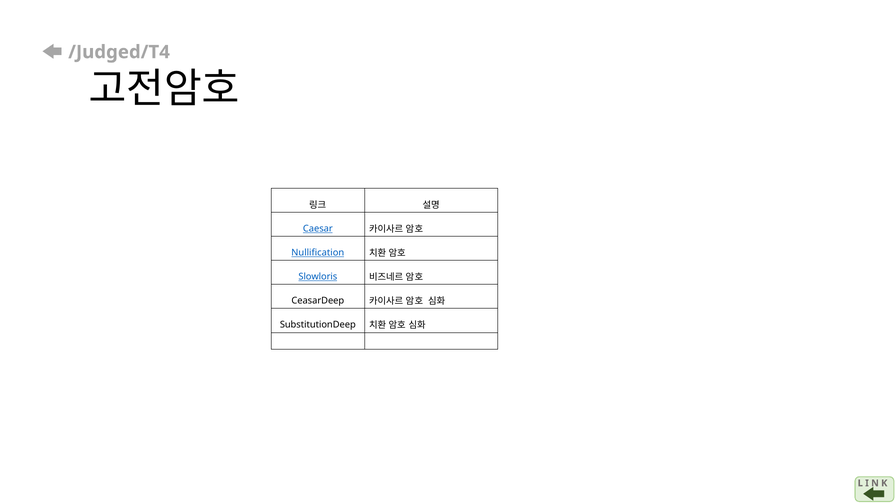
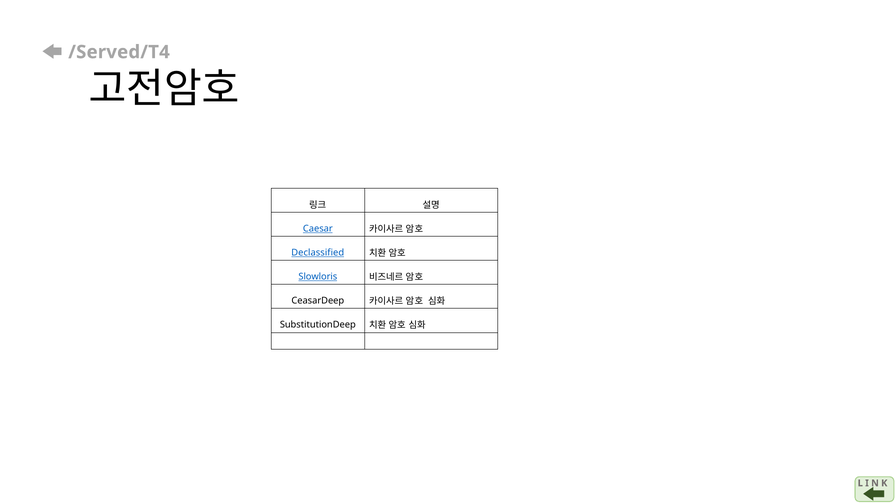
/Judged/T4: /Judged/T4 -> /Served/T4
Nullification: Nullification -> Declassified
